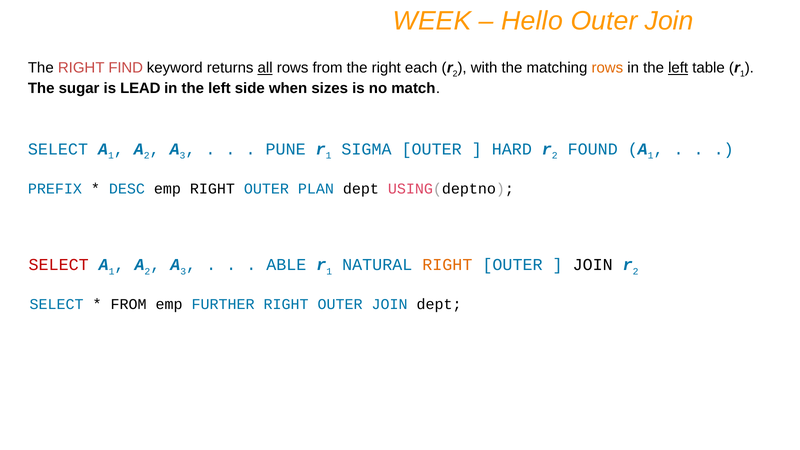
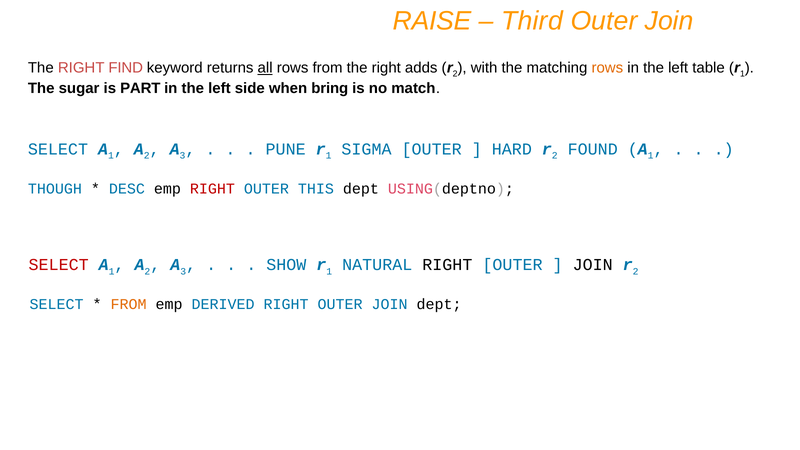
WEEK: WEEK -> RAISE
Hello: Hello -> Third
each: each -> adds
left at (678, 68) underline: present -> none
LEAD: LEAD -> PART
sizes: sizes -> bring
PREFIX: PREFIX -> THOUGH
RIGHT at (212, 189) colour: black -> red
PLAN: PLAN -> THIS
ABLE: ABLE -> SHOW
RIGHT at (447, 265) colour: orange -> black
FROM at (129, 304) colour: black -> orange
FURTHER: FURTHER -> DERIVED
